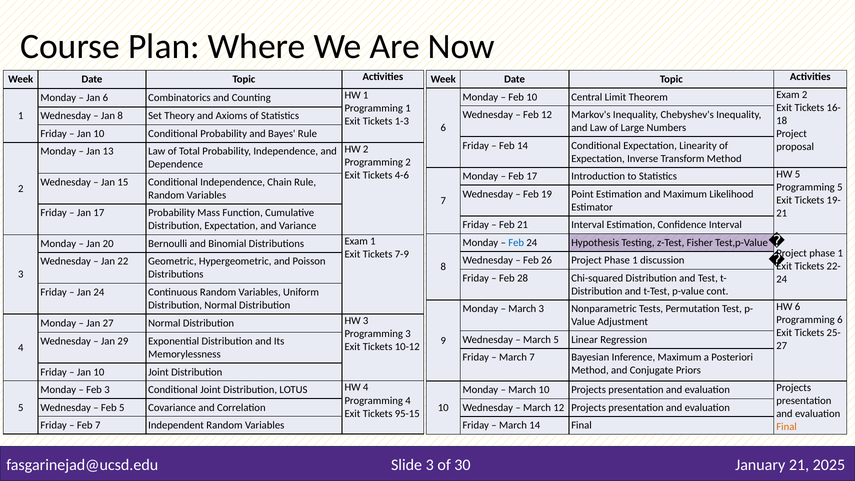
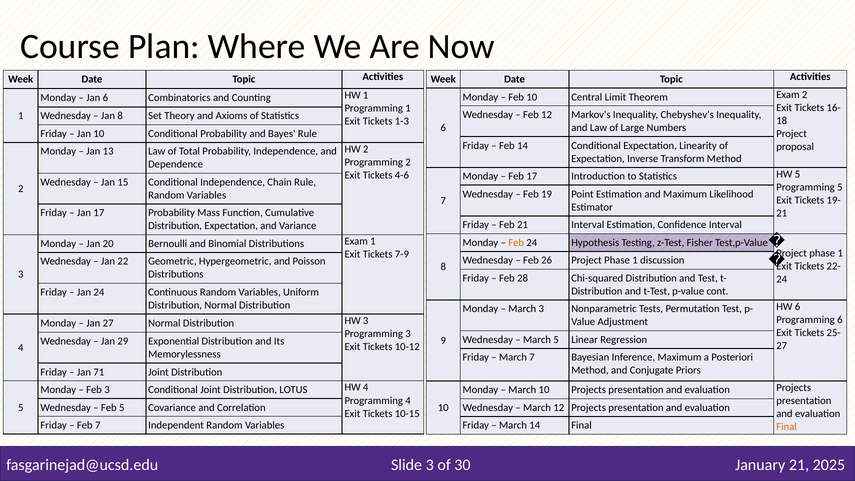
Feb at (516, 243) colour: blue -> orange
10 at (99, 372): 10 -> 71
95-15: 95-15 -> 10-15
